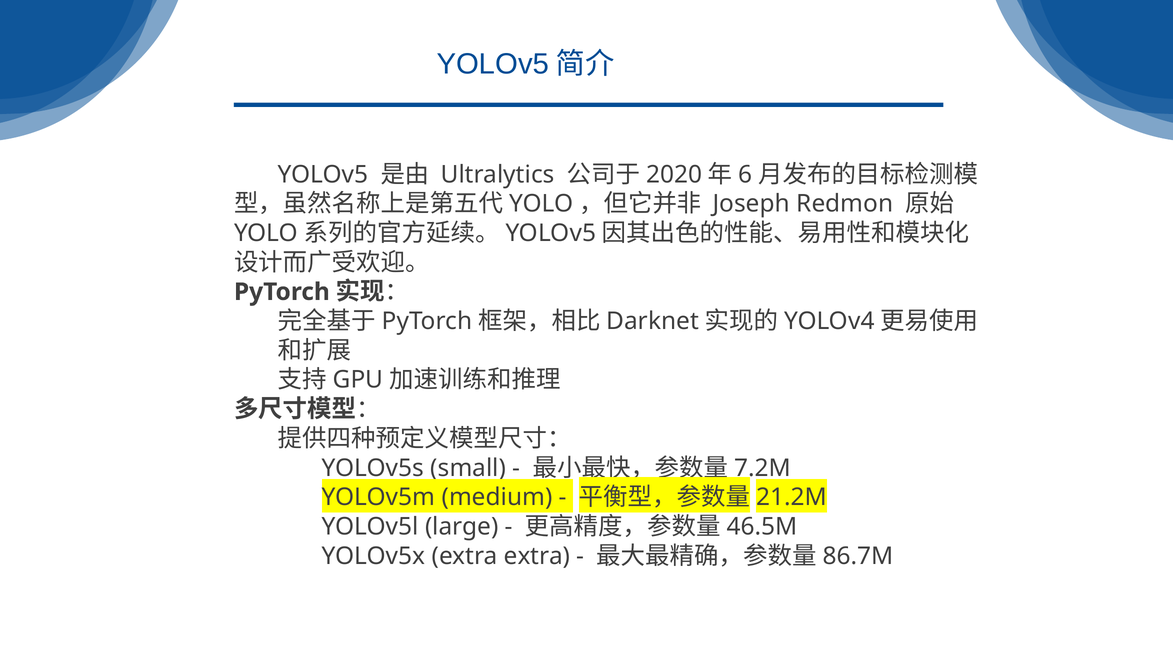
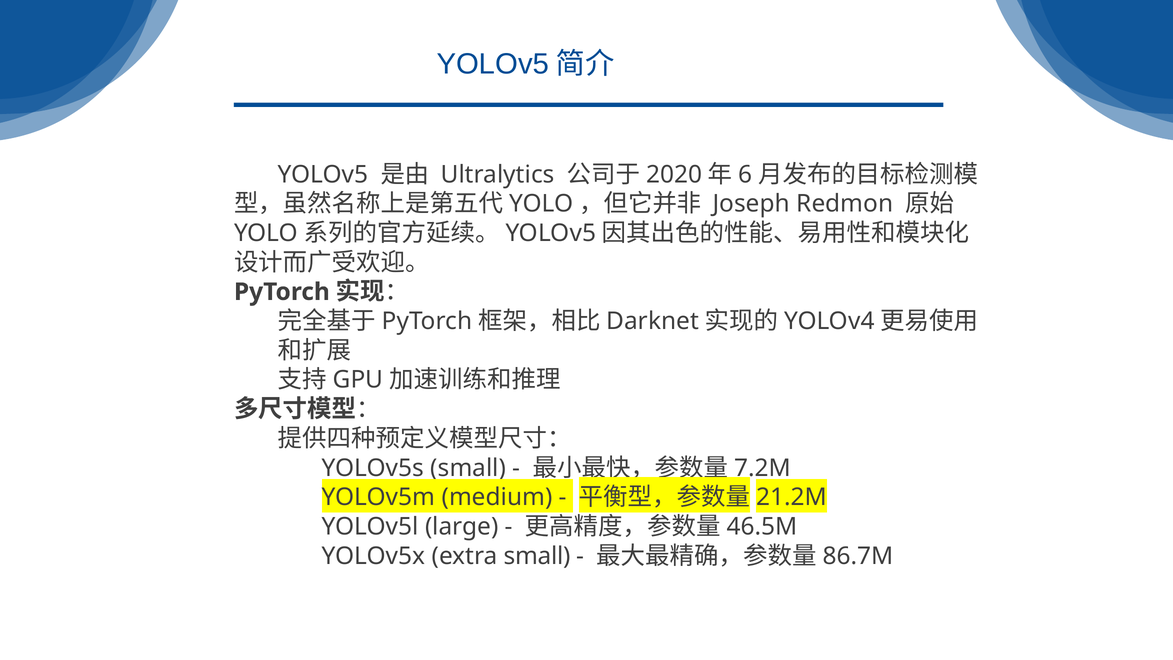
extra extra: extra -> small
